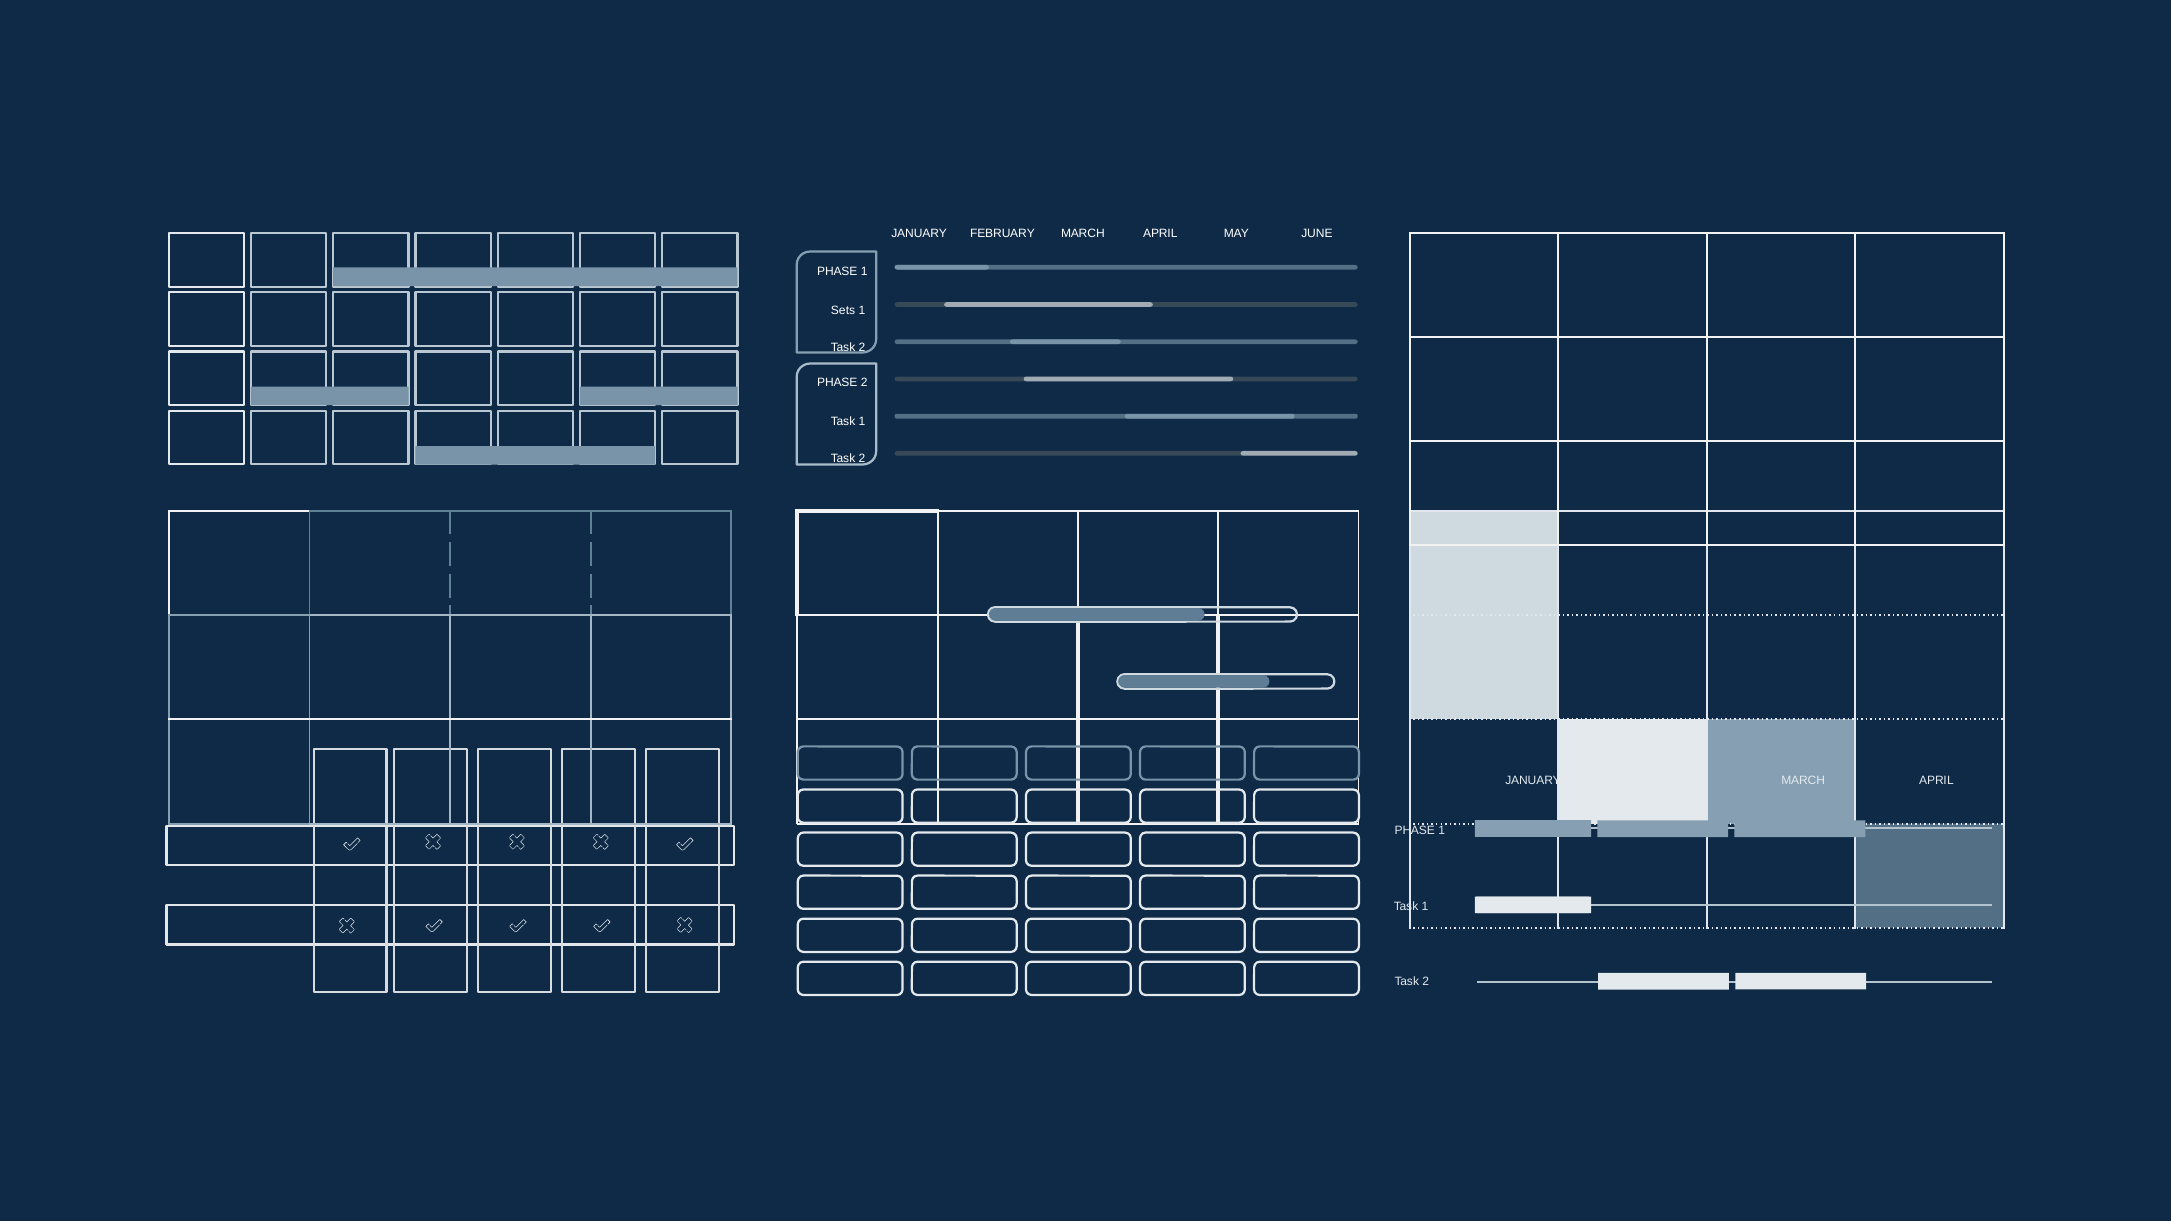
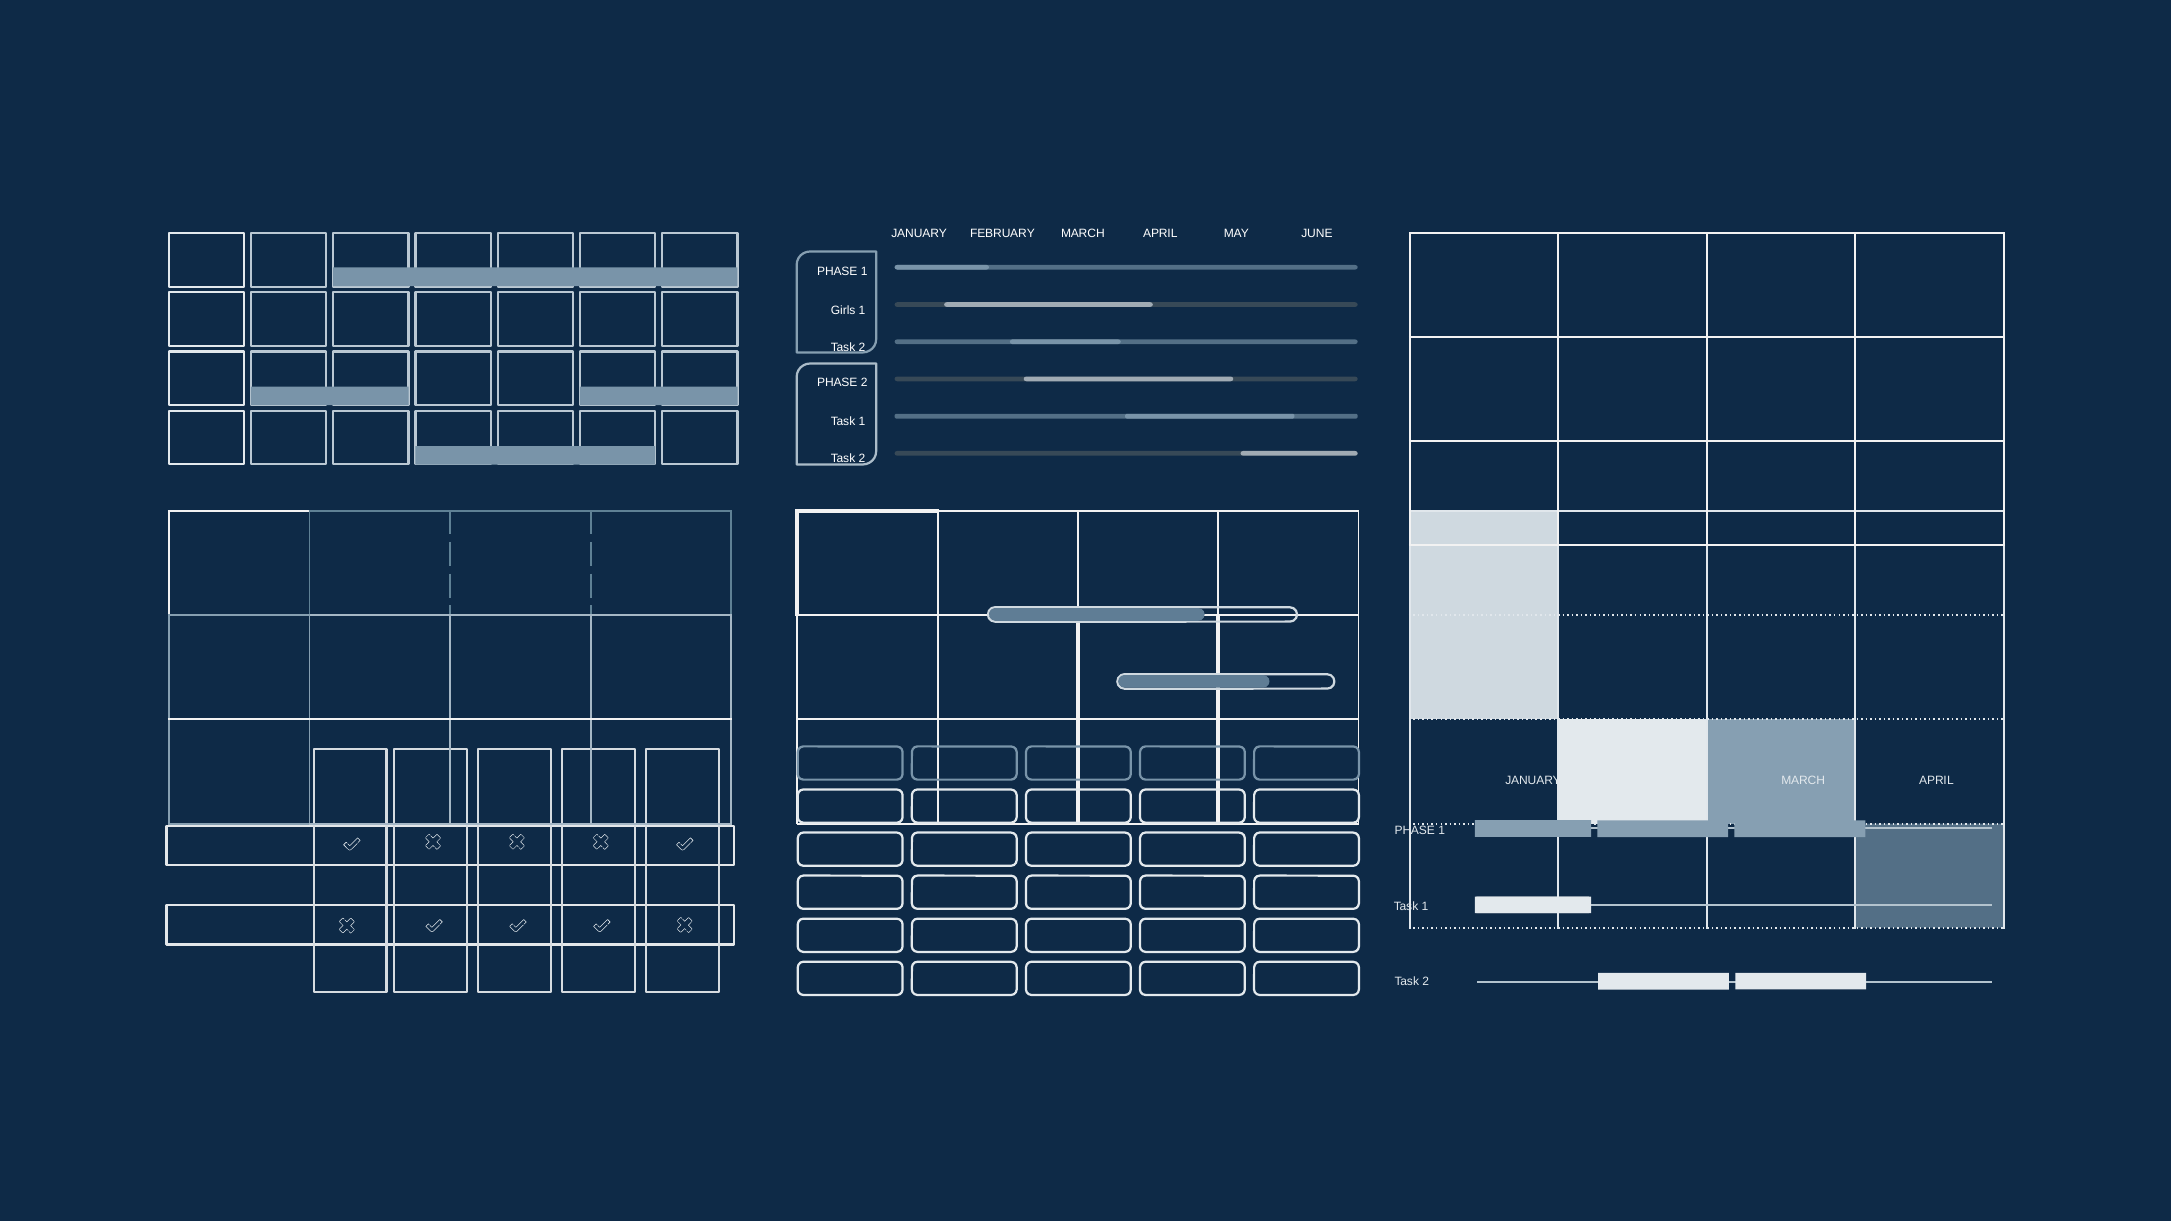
Sets: Sets -> Girls
